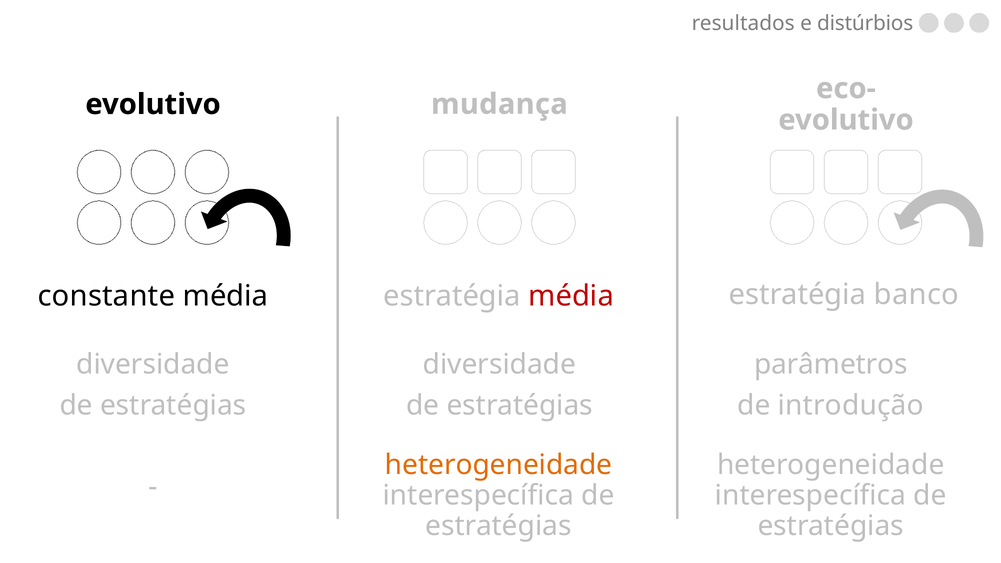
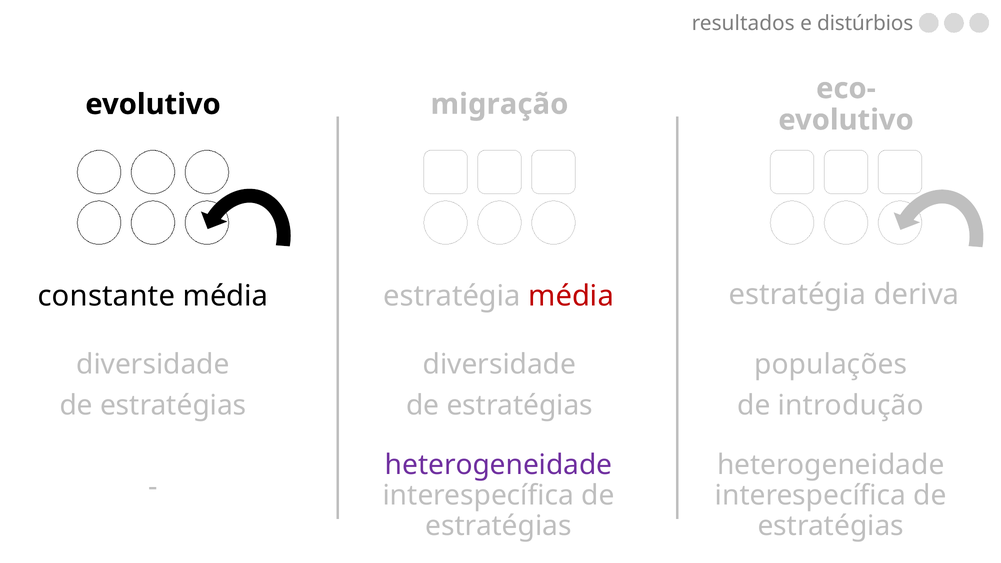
mudança: mudança -> migração
banco: banco -> deriva
parâmetros: parâmetros -> populações
heterogeneidade at (499, 465) colour: orange -> purple
